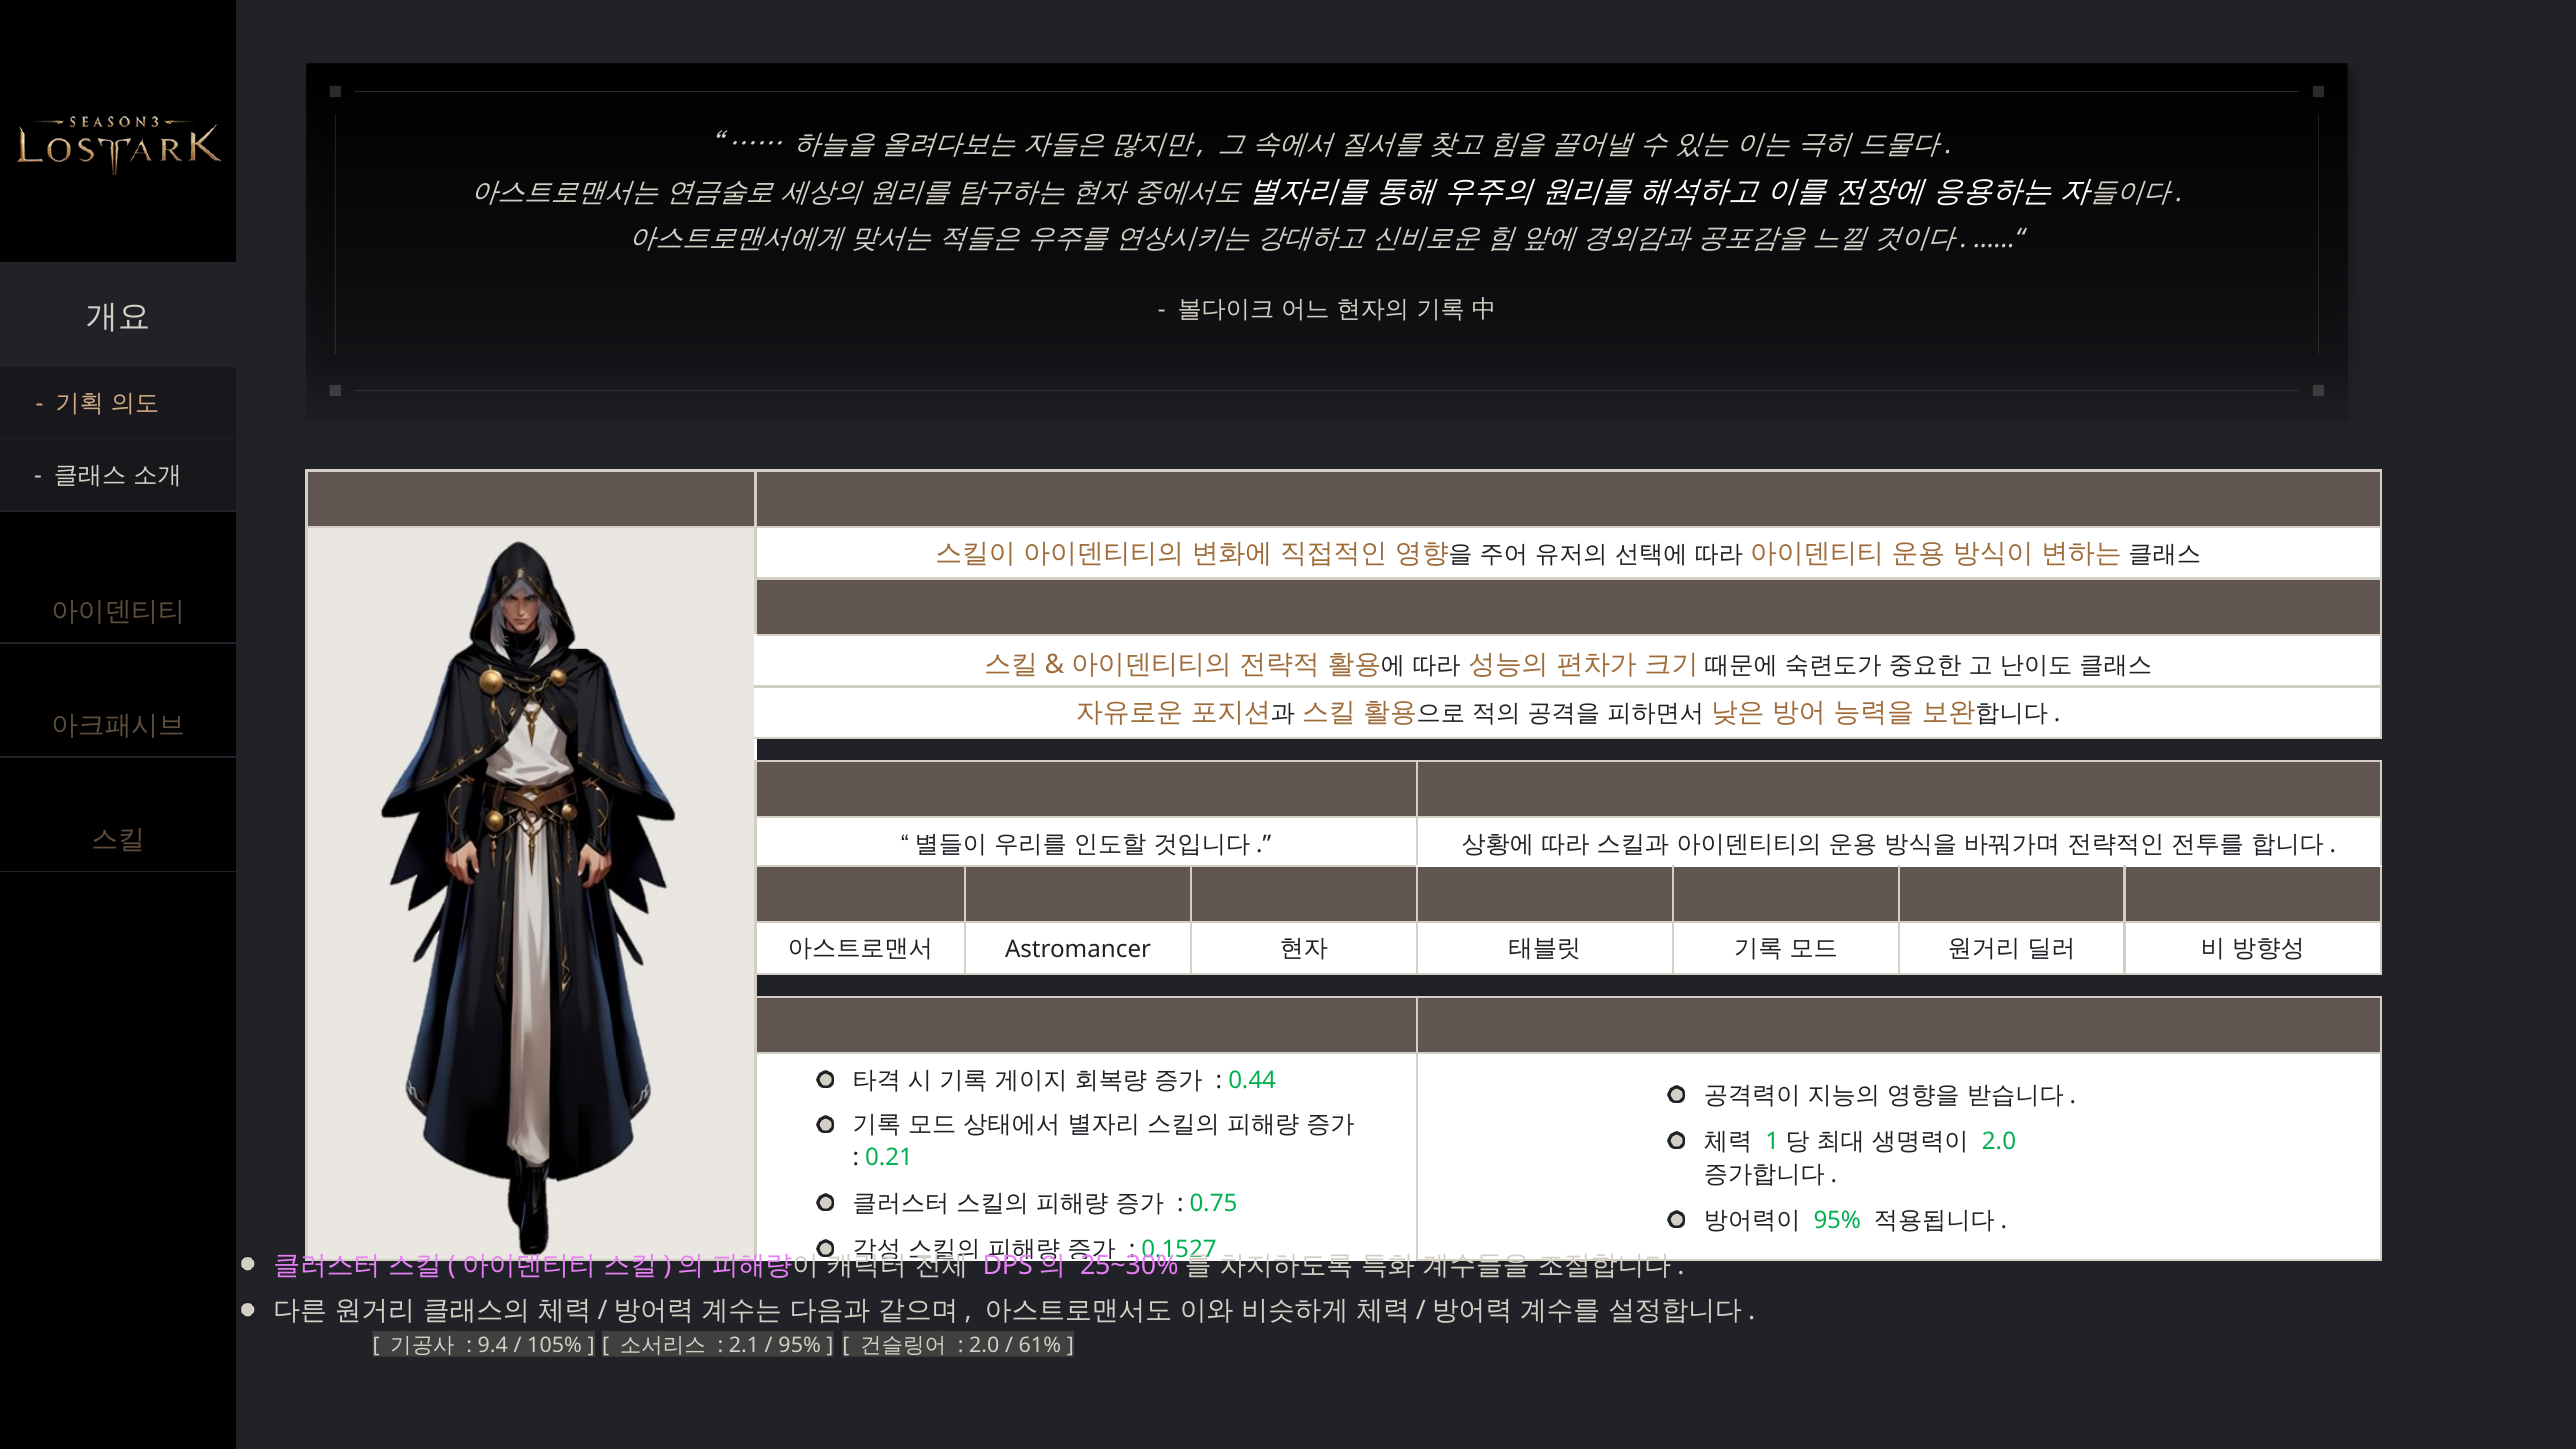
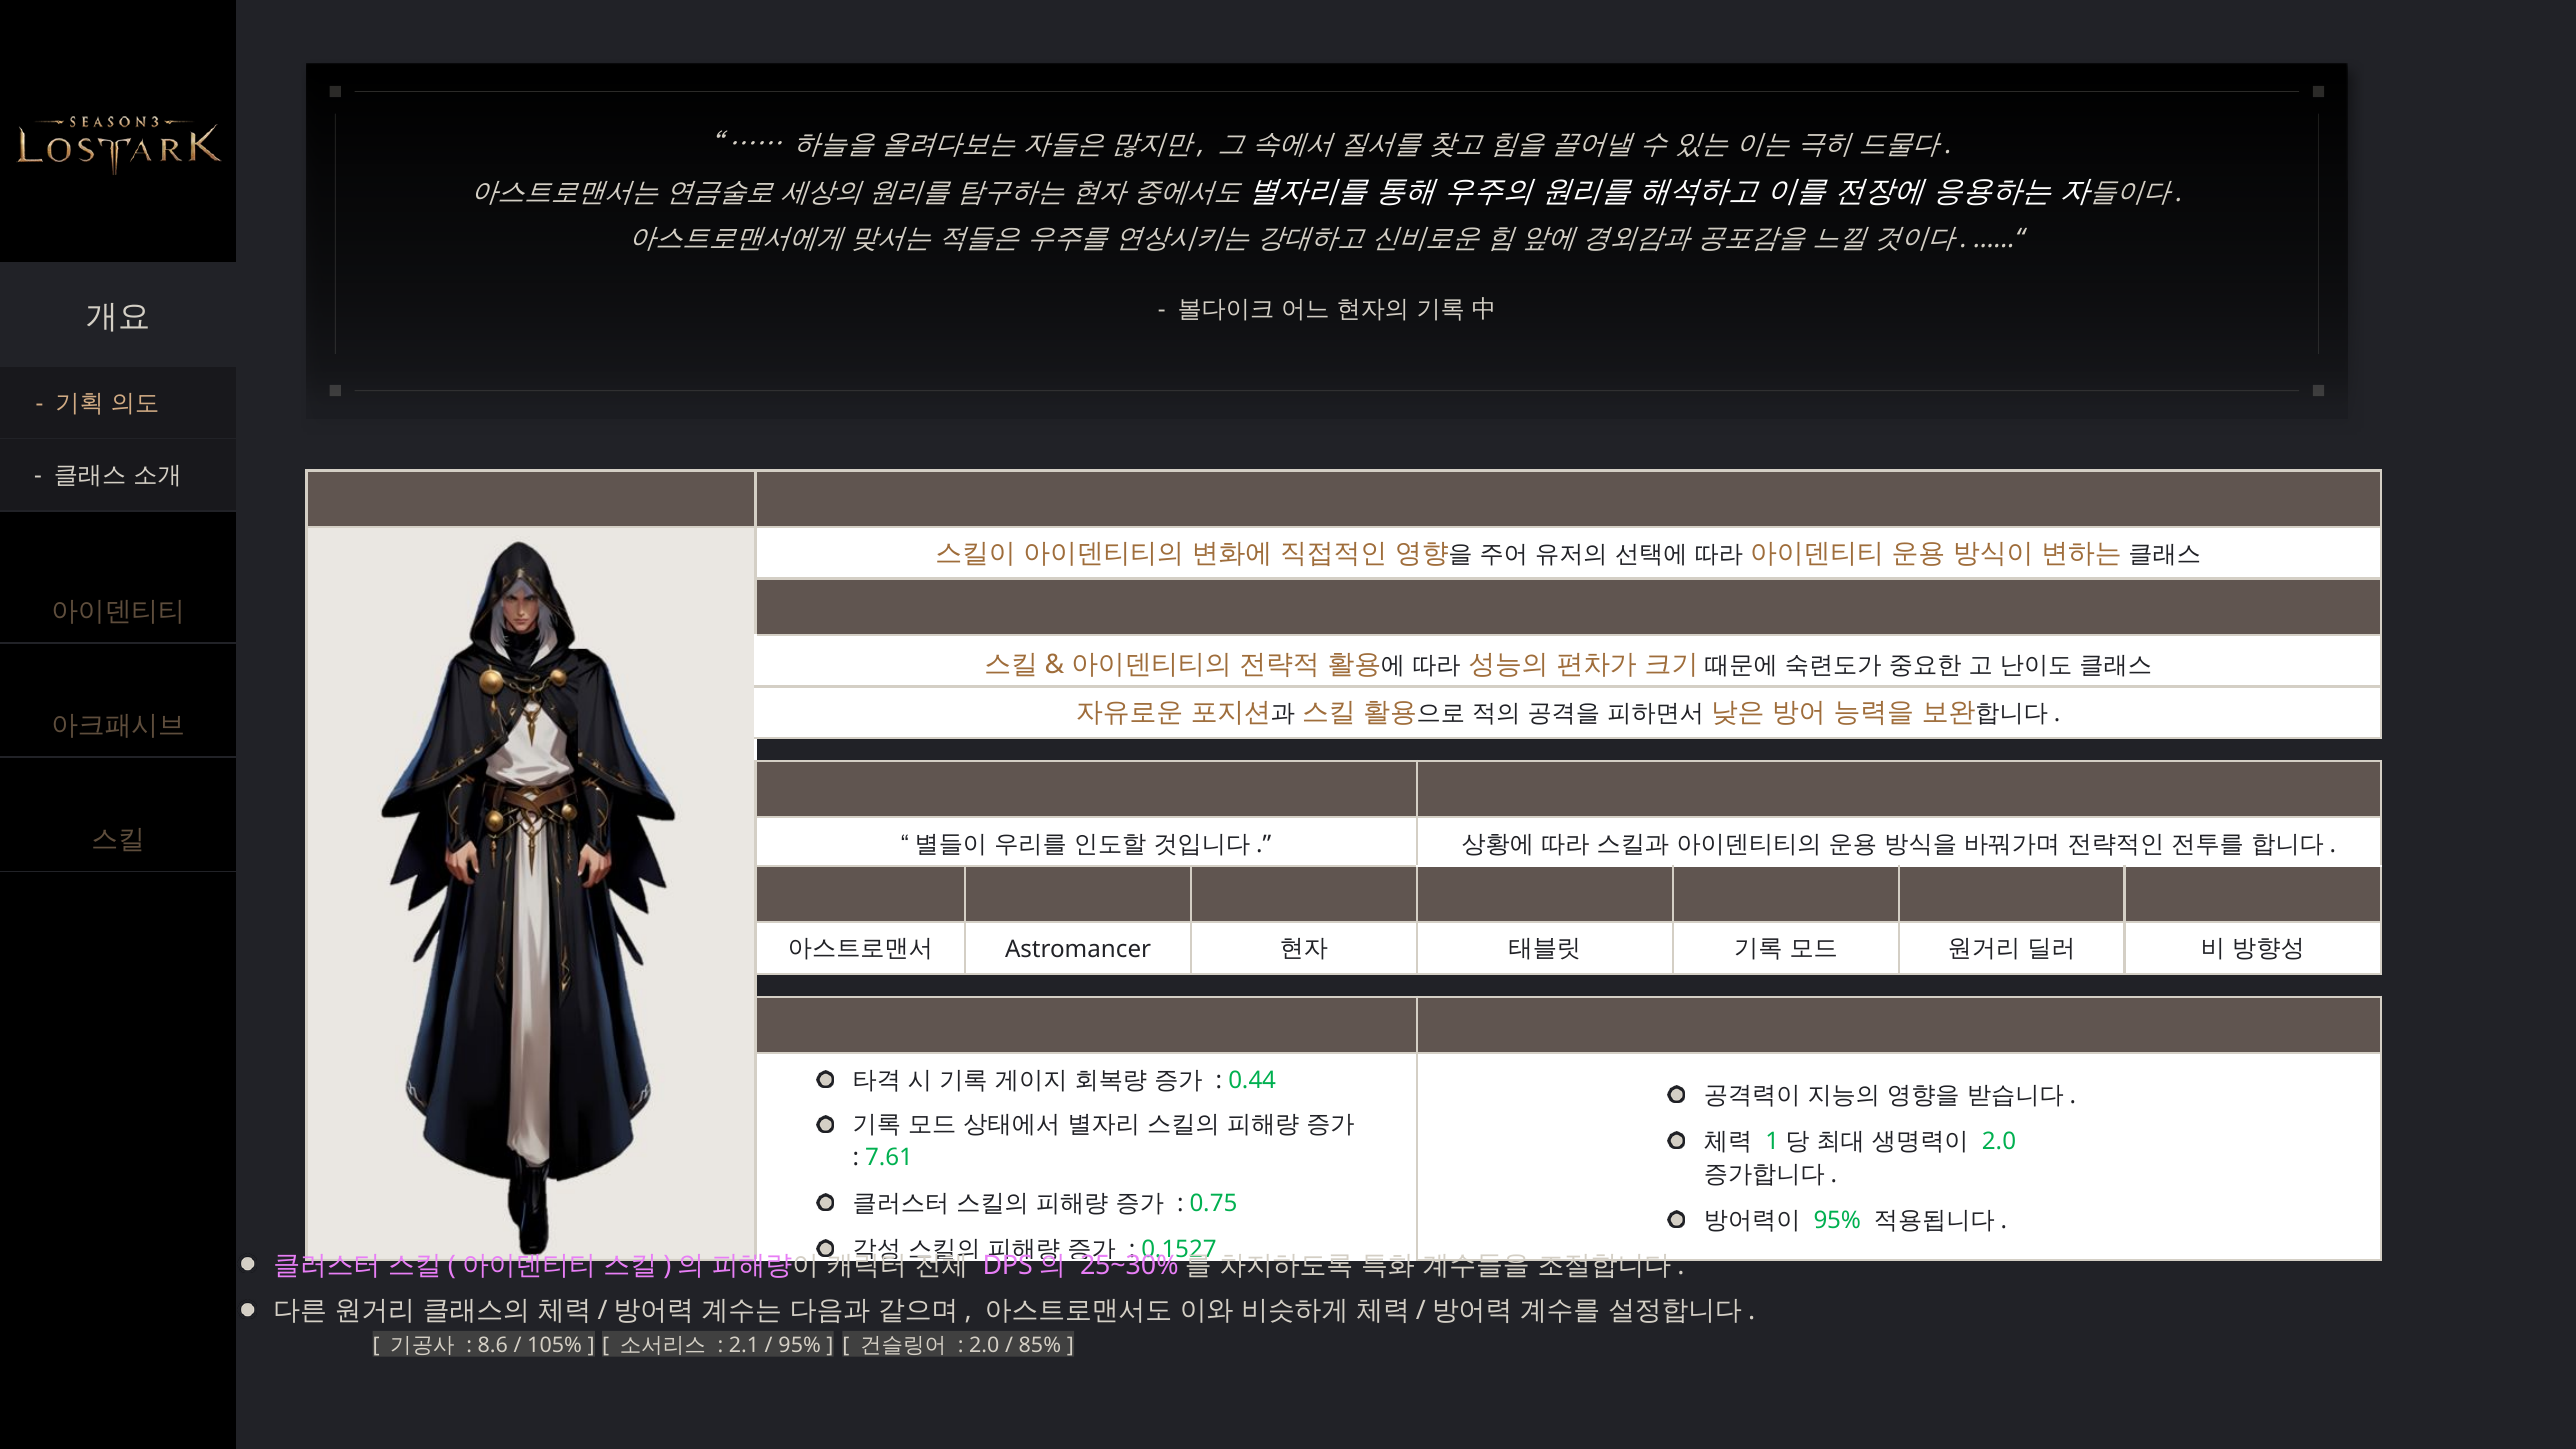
0.21: 0.21 -> 7.61
9.4: 9.4 -> 8.6
61%: 61% -> 85%
